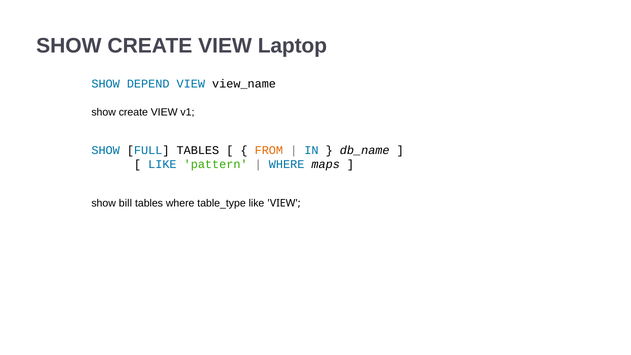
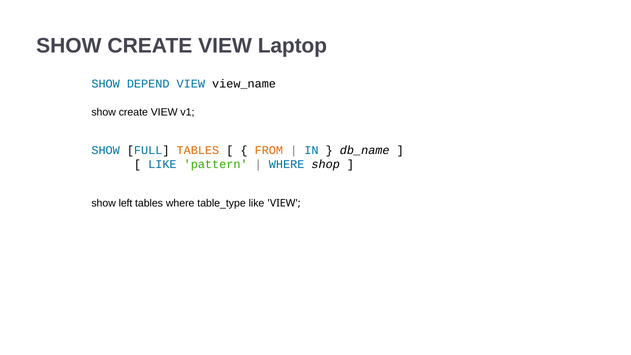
TABLES at (198, 150) colour: black -> orange
maps: maps -> shop
bill: bill -> left
